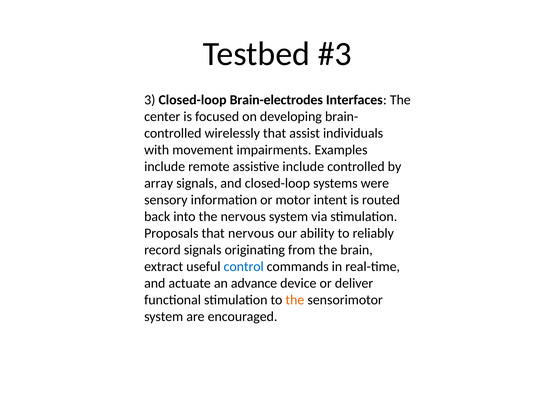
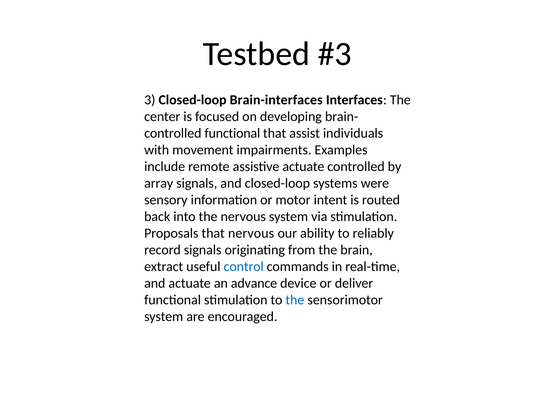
Brain-electrodes: Brain-electrodes -> Brain-interfaces
controlled wirelessly: wirelessly -> functional
assistive include: include -> actuate
the at (295, 299) colour: orange -> blue
